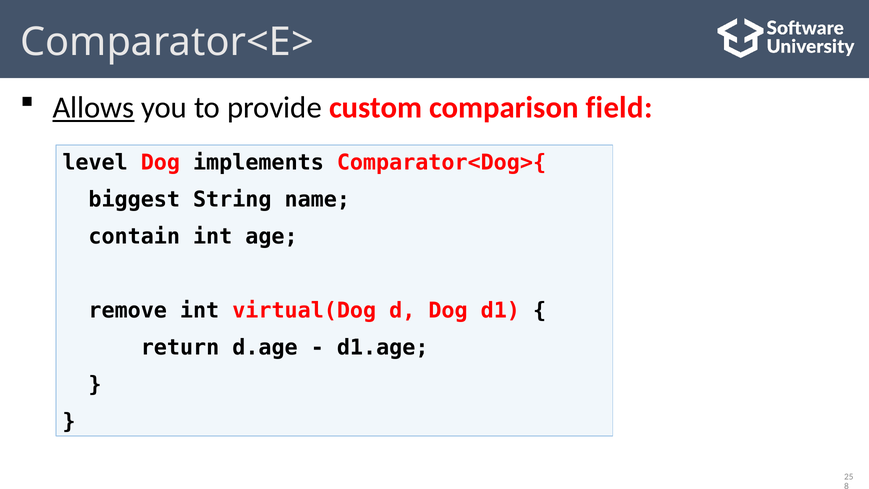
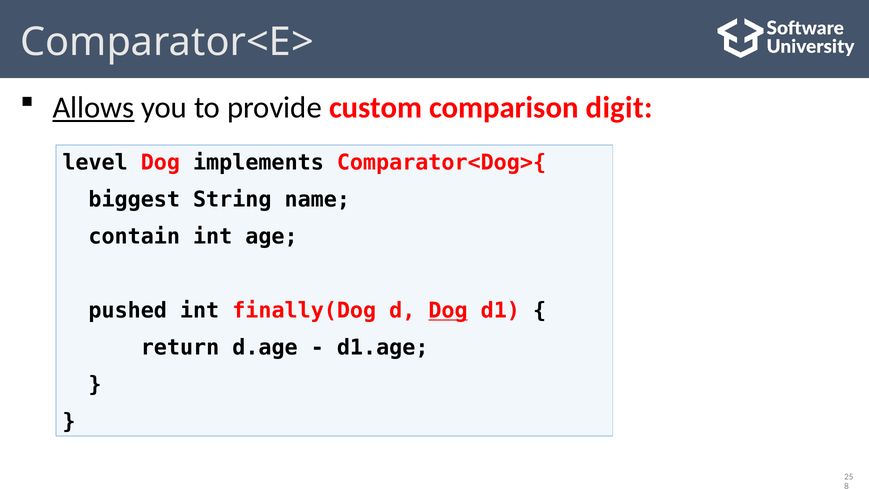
field: field -> digit
remove: remove -> pushed
virtual(Dog: virtual(Dog -> finally(Dog
Dog at (448, 310) underline: none -> present
